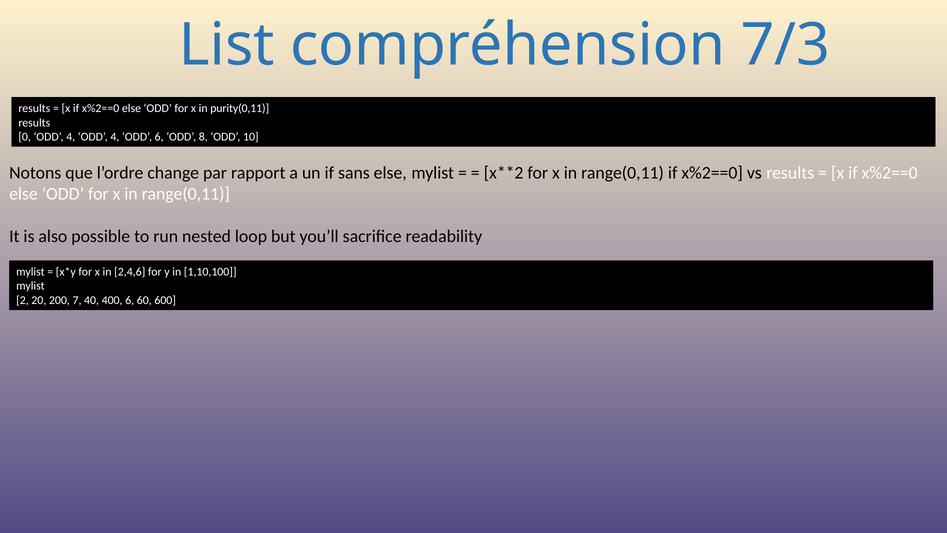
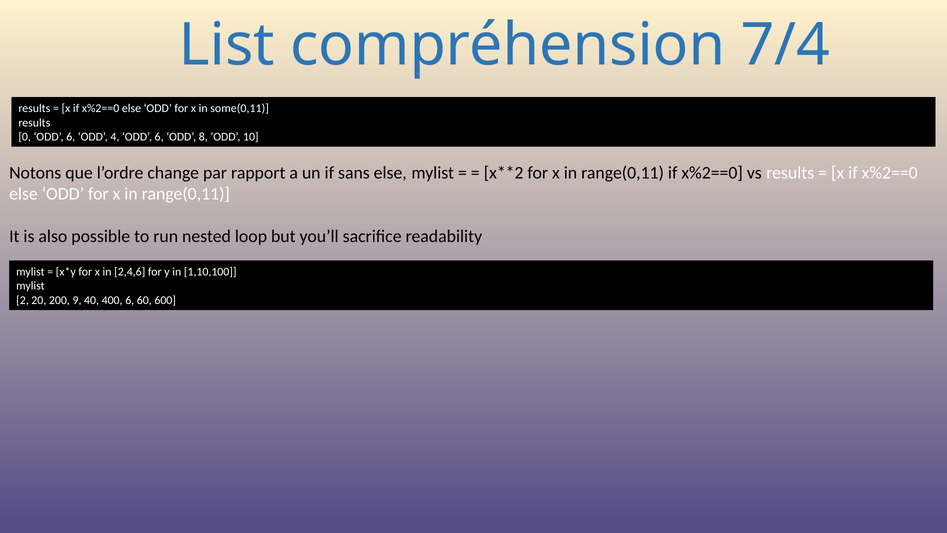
7/3: 7/3 -> 7/4
purity(0,11: purity(0,11 -> some(0,11
0 ODD 4: 4 -> 6
7: 7 -> 9
